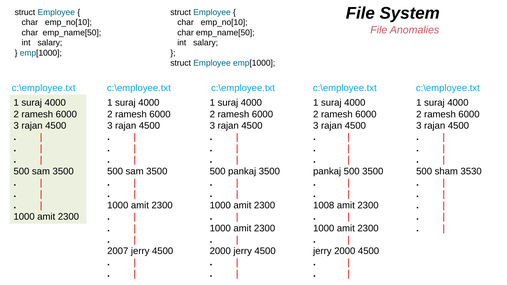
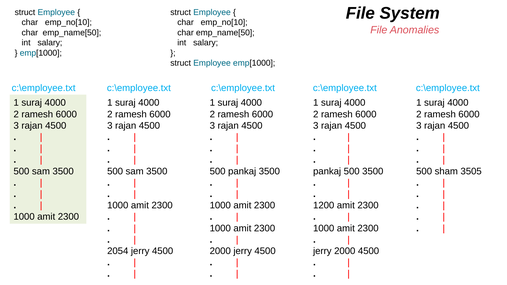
3530: 3530 -> 3505
1008: 1008 -> 1200
2007: 2007 -> 2054
